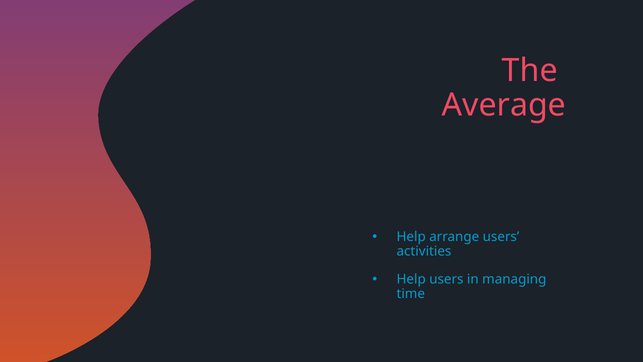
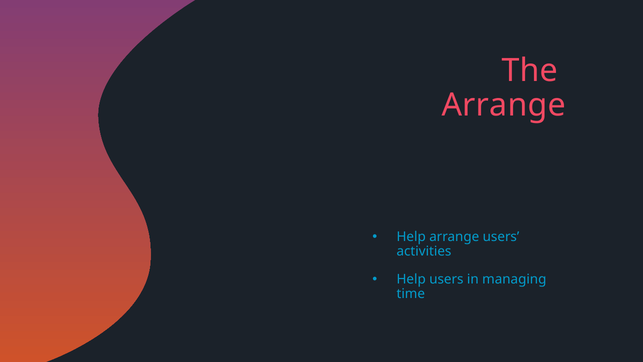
Average at (504, 105): Average -> Arrange
